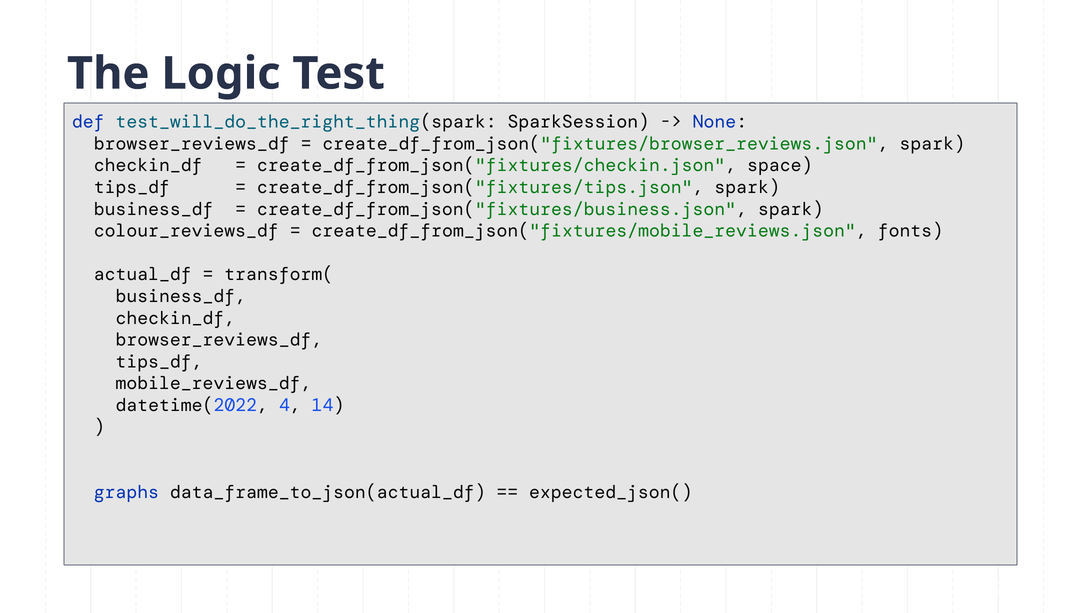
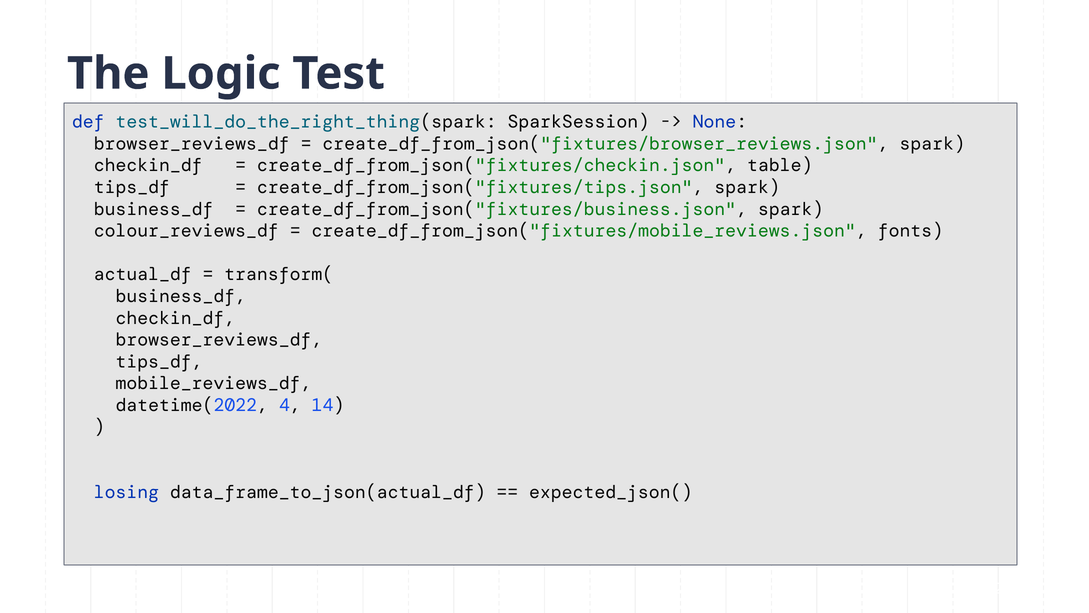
space: space -> table
graphs: graphs -> losing
